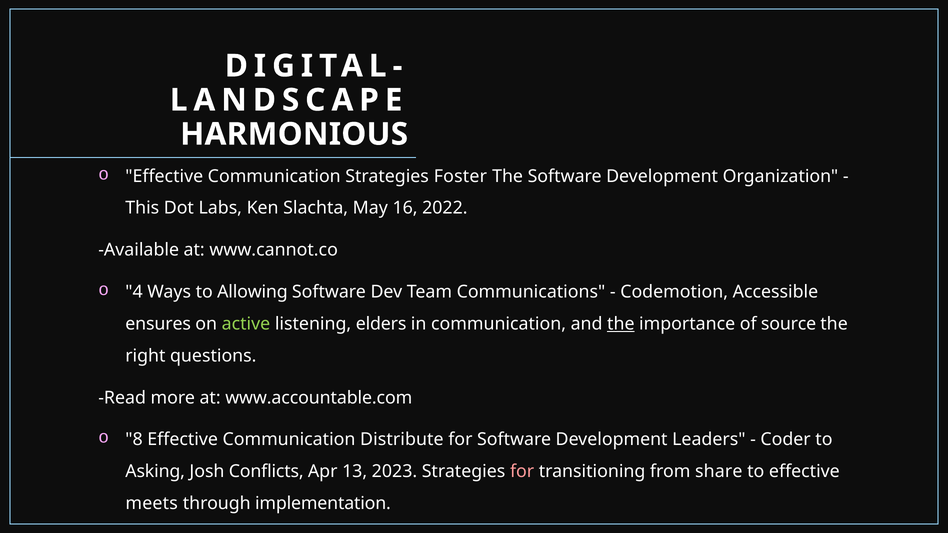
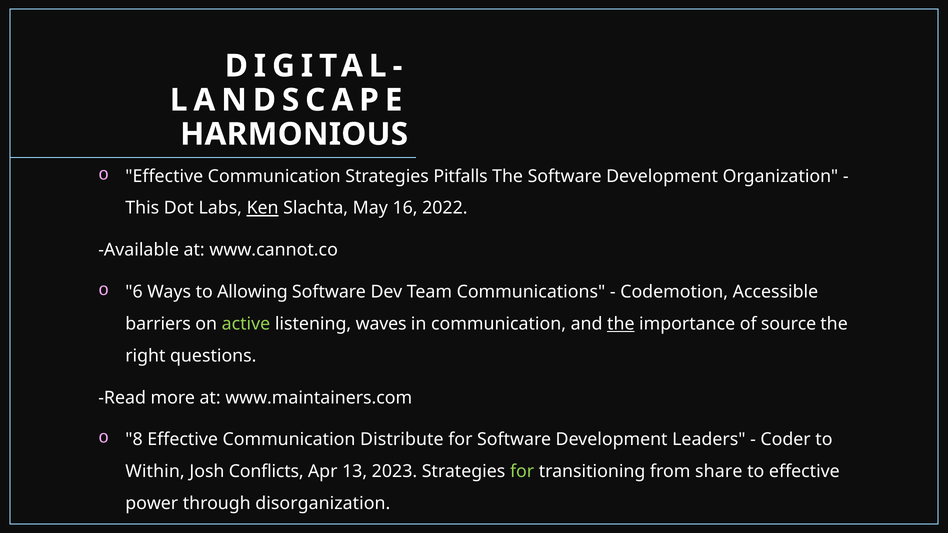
Foster: Foster -> Pitfalls
Ken underline: none -> present
4: 4 -> 6
ensures: ensures -> barriers
elders: elders -> waves
www.accountable.com: www.accountable.com -> www.maintainers.com
Asking: Asking -> Within
for at (522, 472) colour: pink -> light green
meets: meets -> power
implementation: implementation -> disorganization
